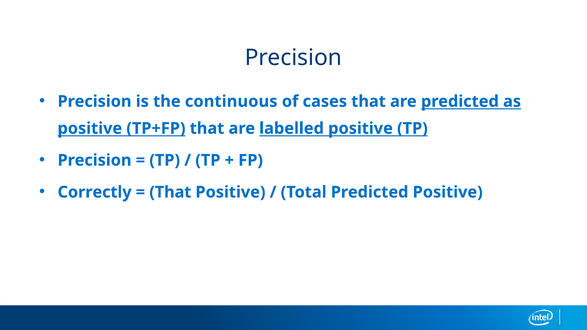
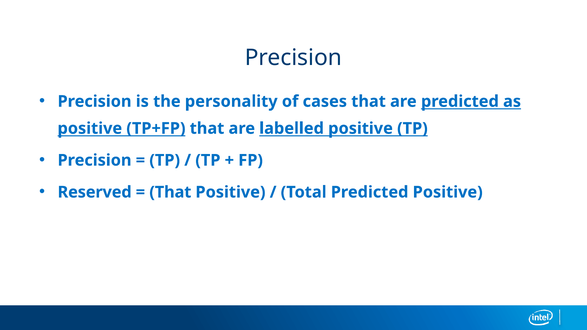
continuous: continuous -> personality
Correctly: Correctly -> Reserved
